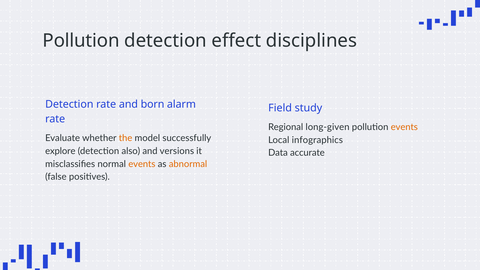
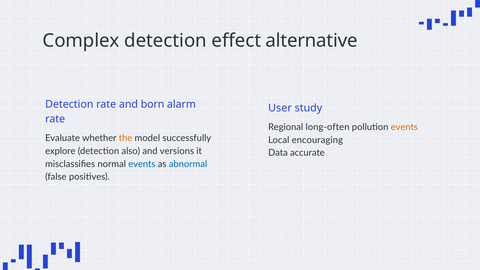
Pollution at (81, 41): Pollution -> Complex
disciplines: disciplines -> alternative
Field: Field -> User
long-given: long-given -> long-often
infographics: infographics -> encouraging
events at (142, 164) colour: orange -> blue
abnormal colour: orange -> blue
